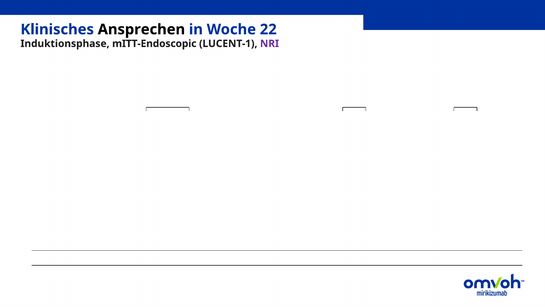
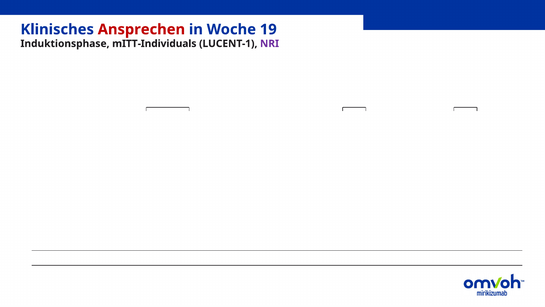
Ansprechen colour: black -> red
22: 22 -> 19
mITT-Endoscopic: mITT-Endoscopic -> mITT-Individuals
